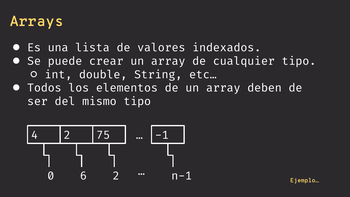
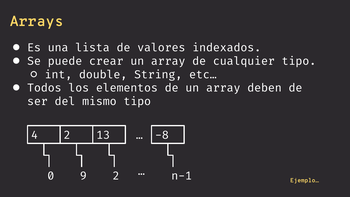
75: 75 -> 13
-1: -1 -> -8
6: 6 -> 9
